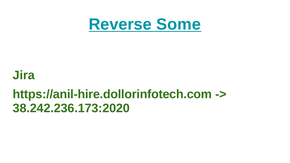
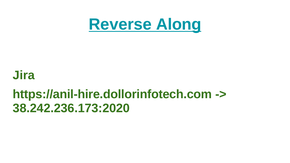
Some: Some -> Along
